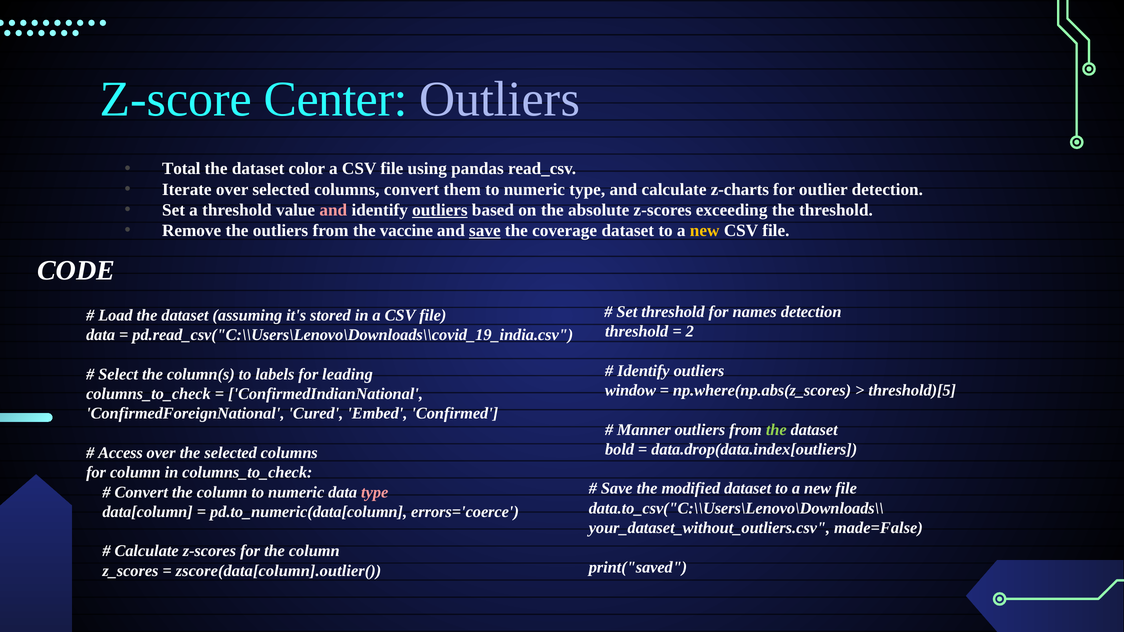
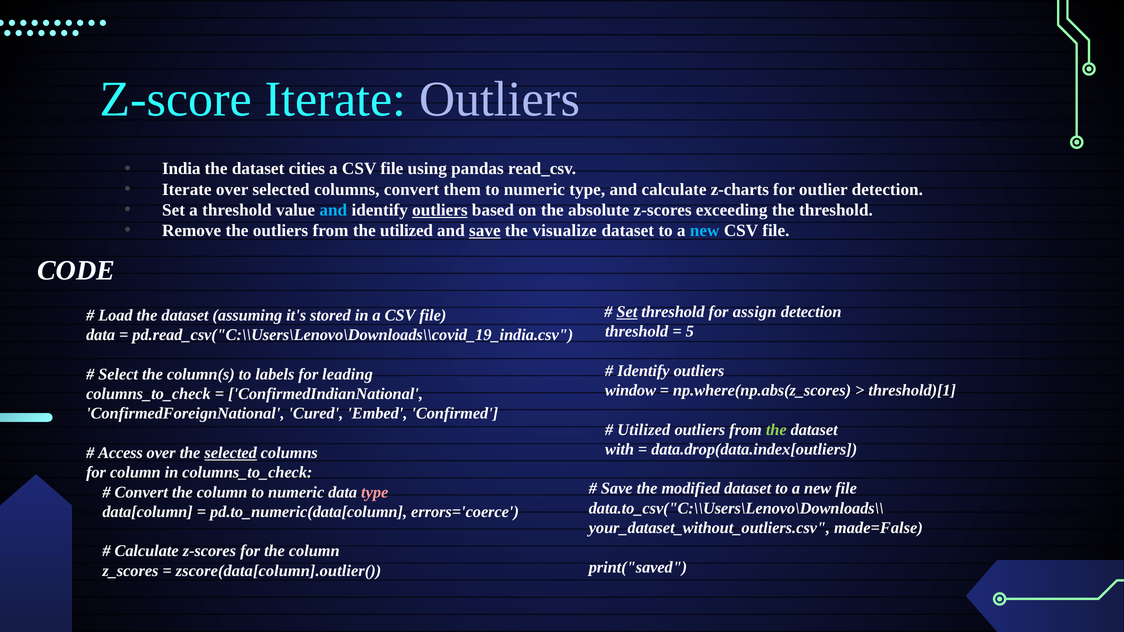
Z-score Center: Center -> Iterate
Total: Total -> India
color: color -> cities
and at (333, 210) colour: pink -> light blue
the vaccine: vaccine -> utilized
coverage: coverage -> visualize
new at (705, 231) colour: yellow -> light blue
Set at (627, 312) underline: none -> present
names: names -> assign
2: 2 -> 5
threshold)[5: threshold)[5 -> threshold)[1
Manner at (644, 430): Manner -> Utilized
bold: bold -> with
selected at (231, 453) underline: none -> present
